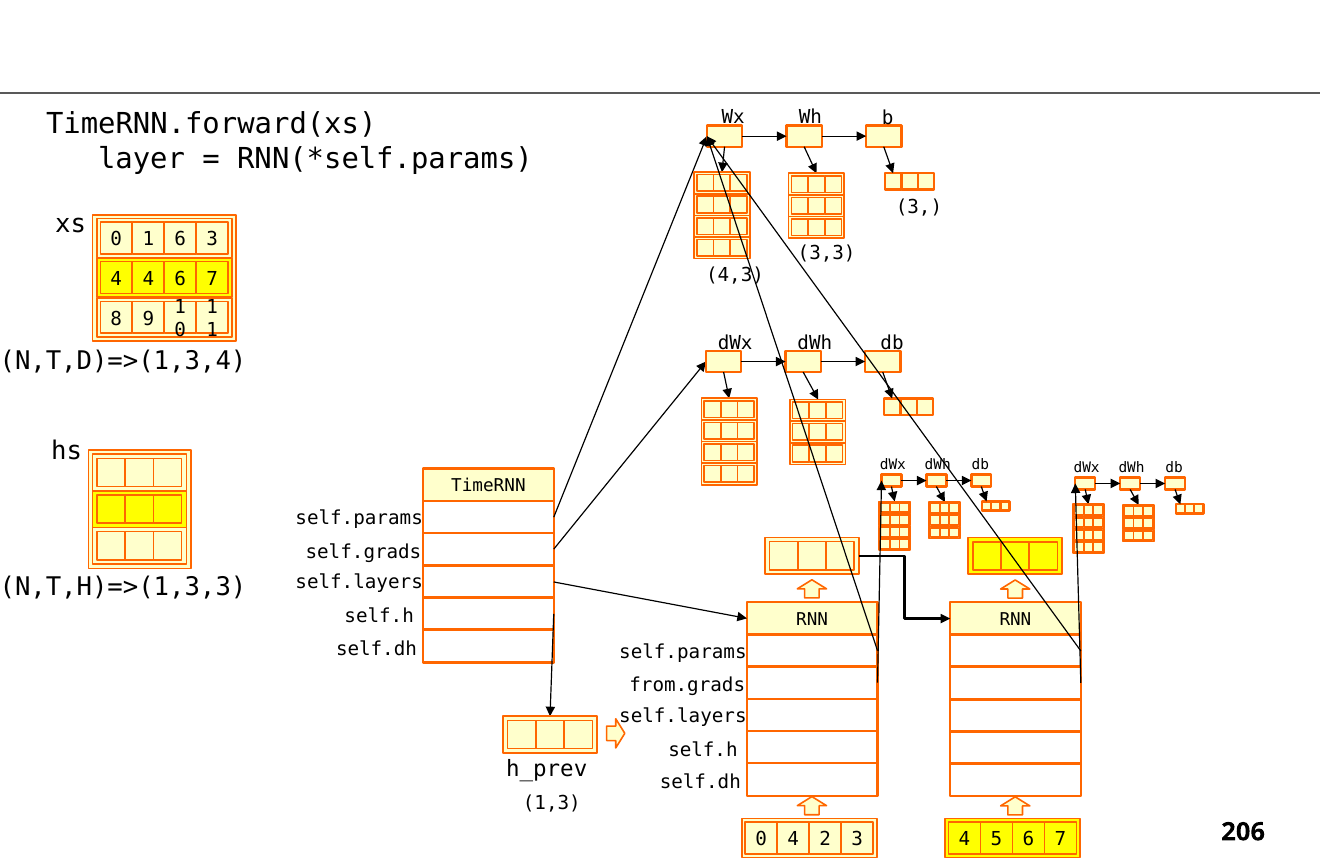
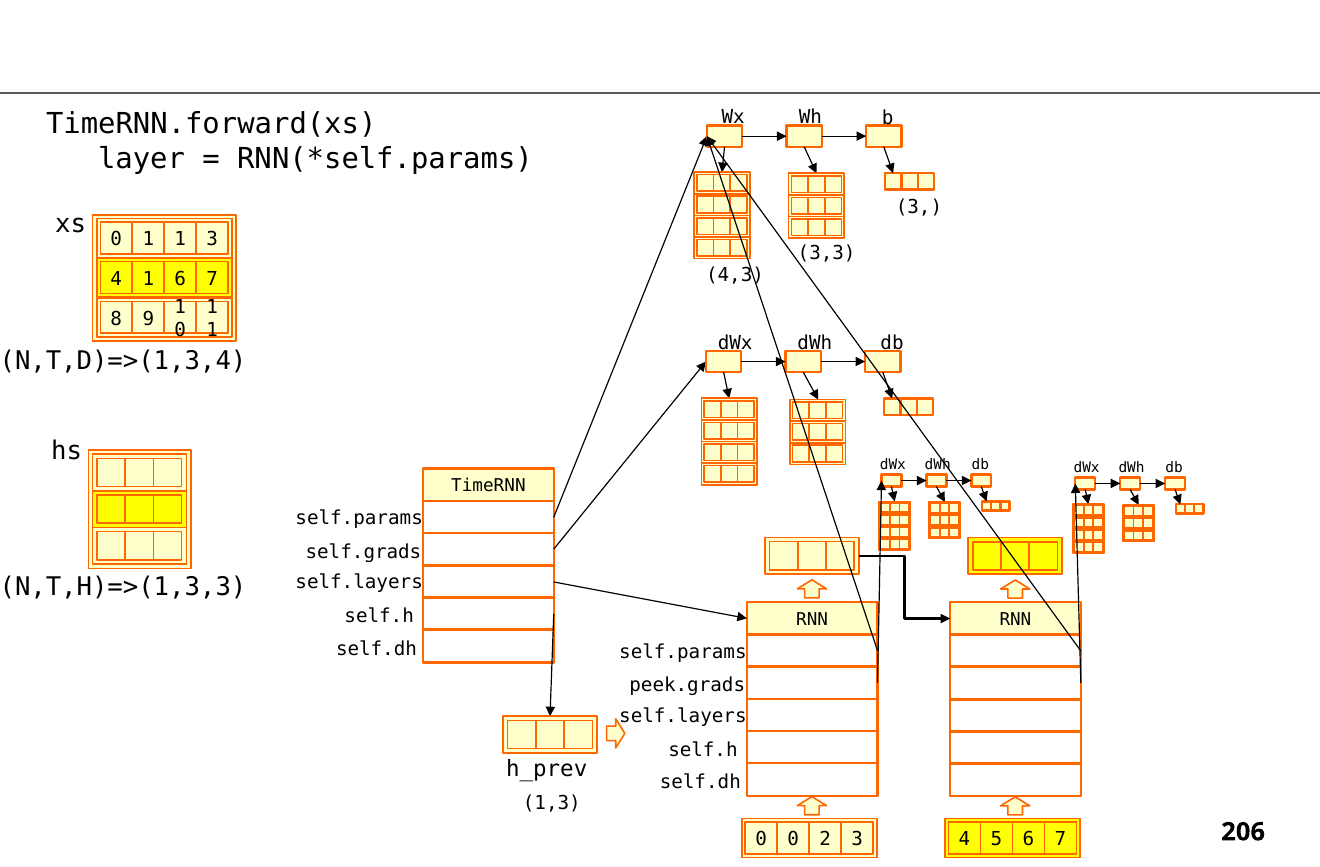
6 at (180, 239): 6 -> 1
4 4: 4 -> 1
from.grads: from.grads -> peek.grads
0 4: 4 -> 0
